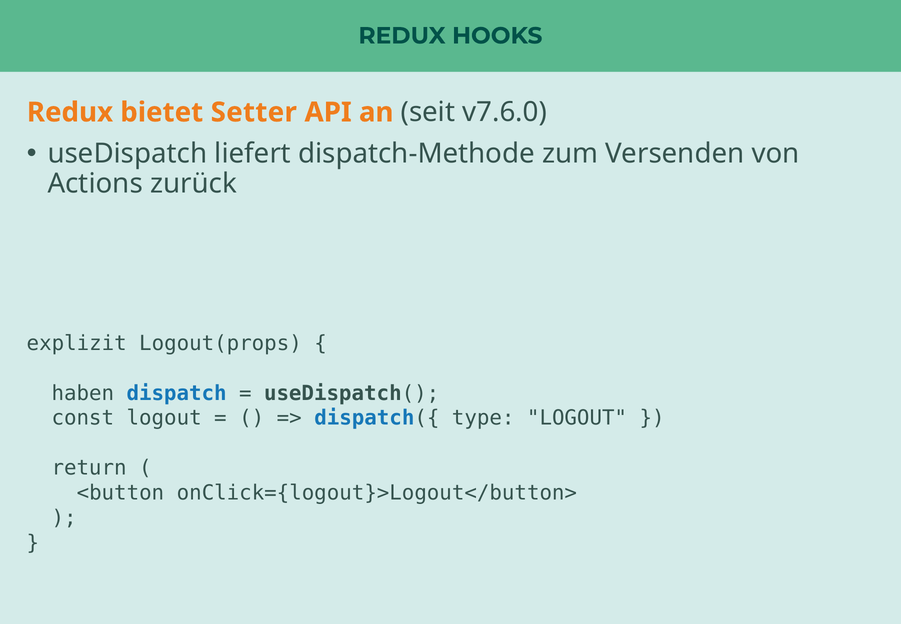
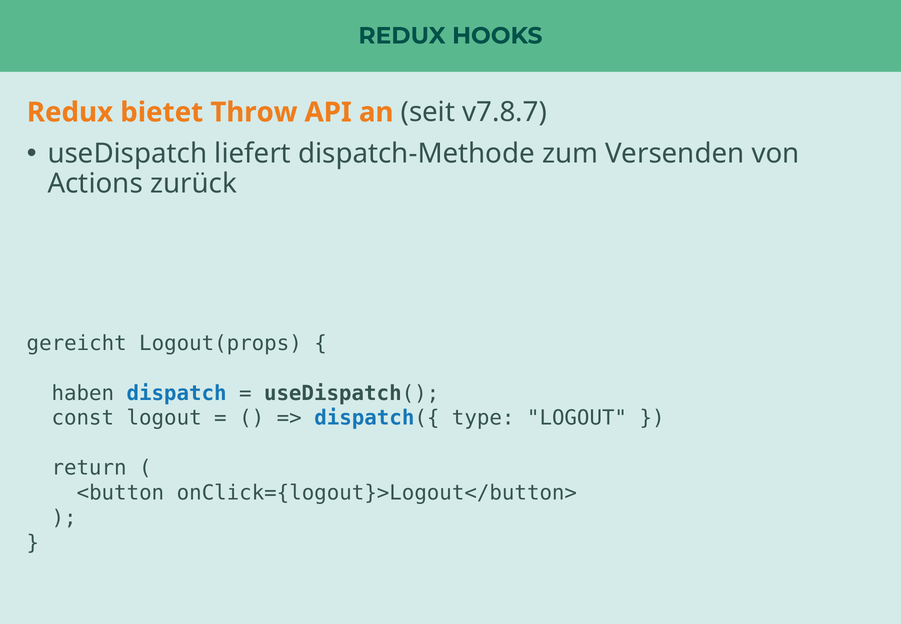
Setter: Setter -> Throw
v7.6.0: v7.6.0 -> v7.8.7
explizit: explizit -> gereicht
